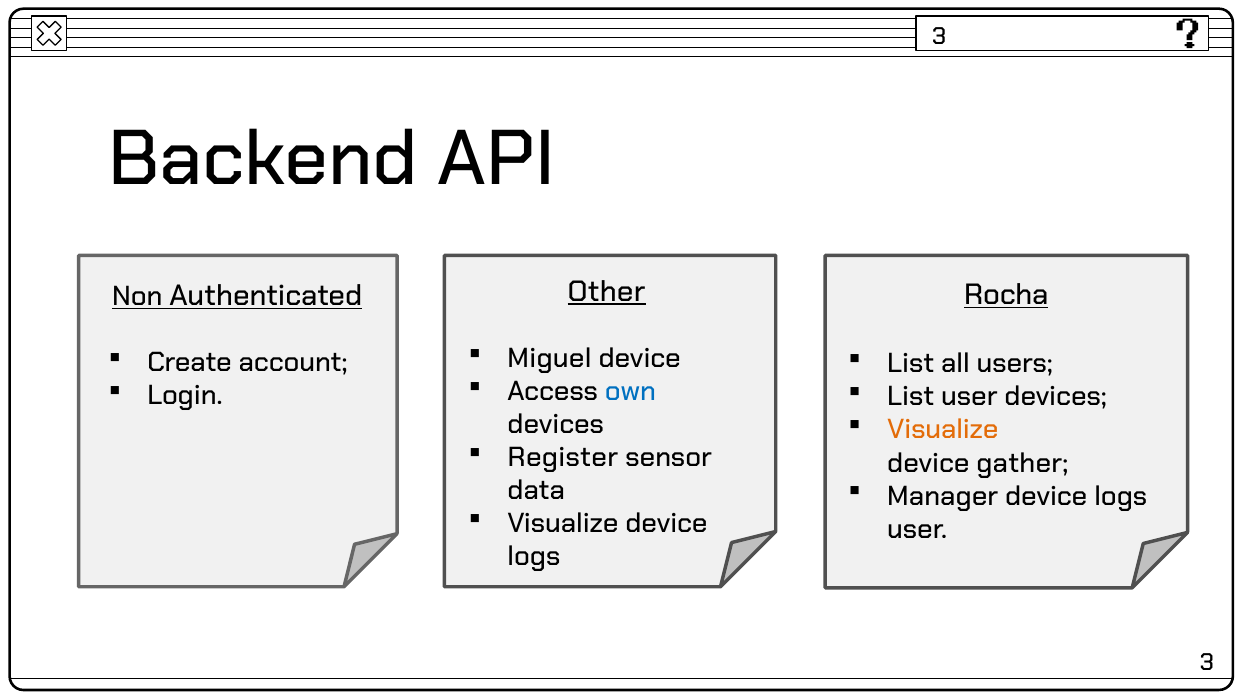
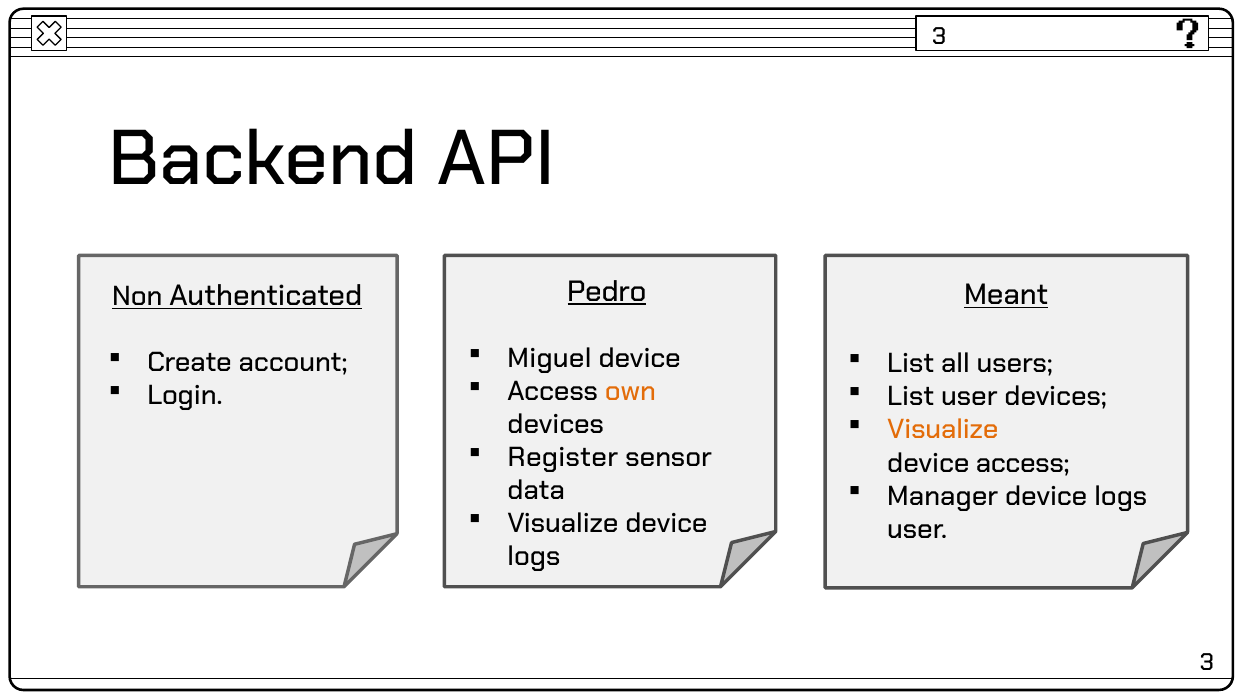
Other: Other -> Pedro
Rocha: Rocha -> Meant
own colour: blue -> orange
device gather: gather -> access
